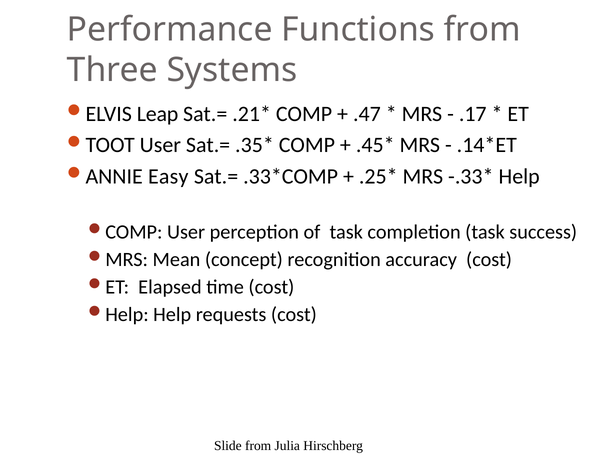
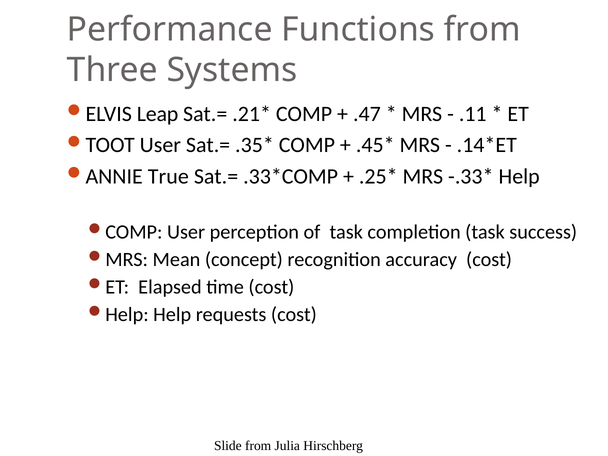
.17: .17 -> .11
Easy: Easy -> True
